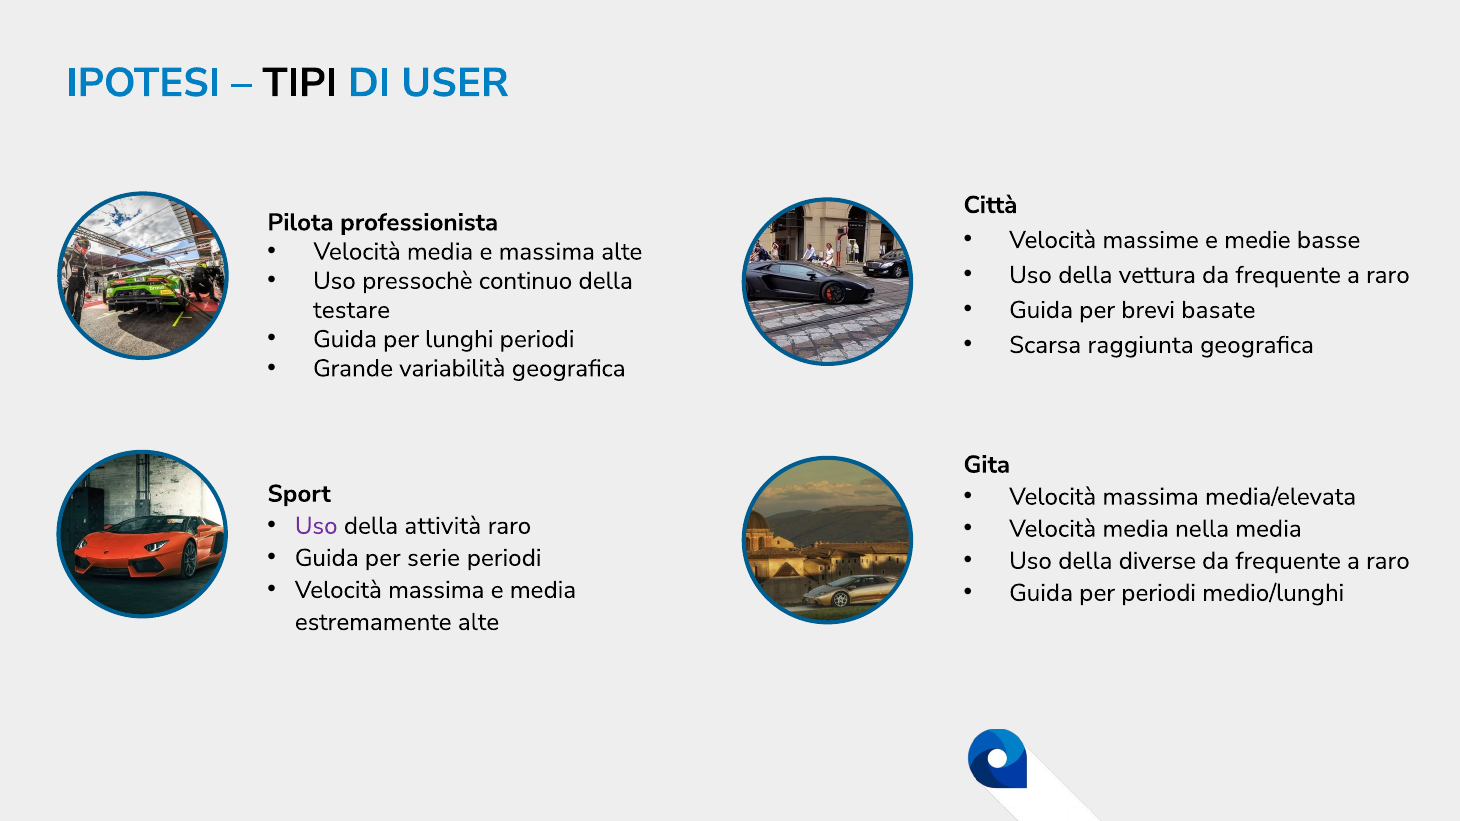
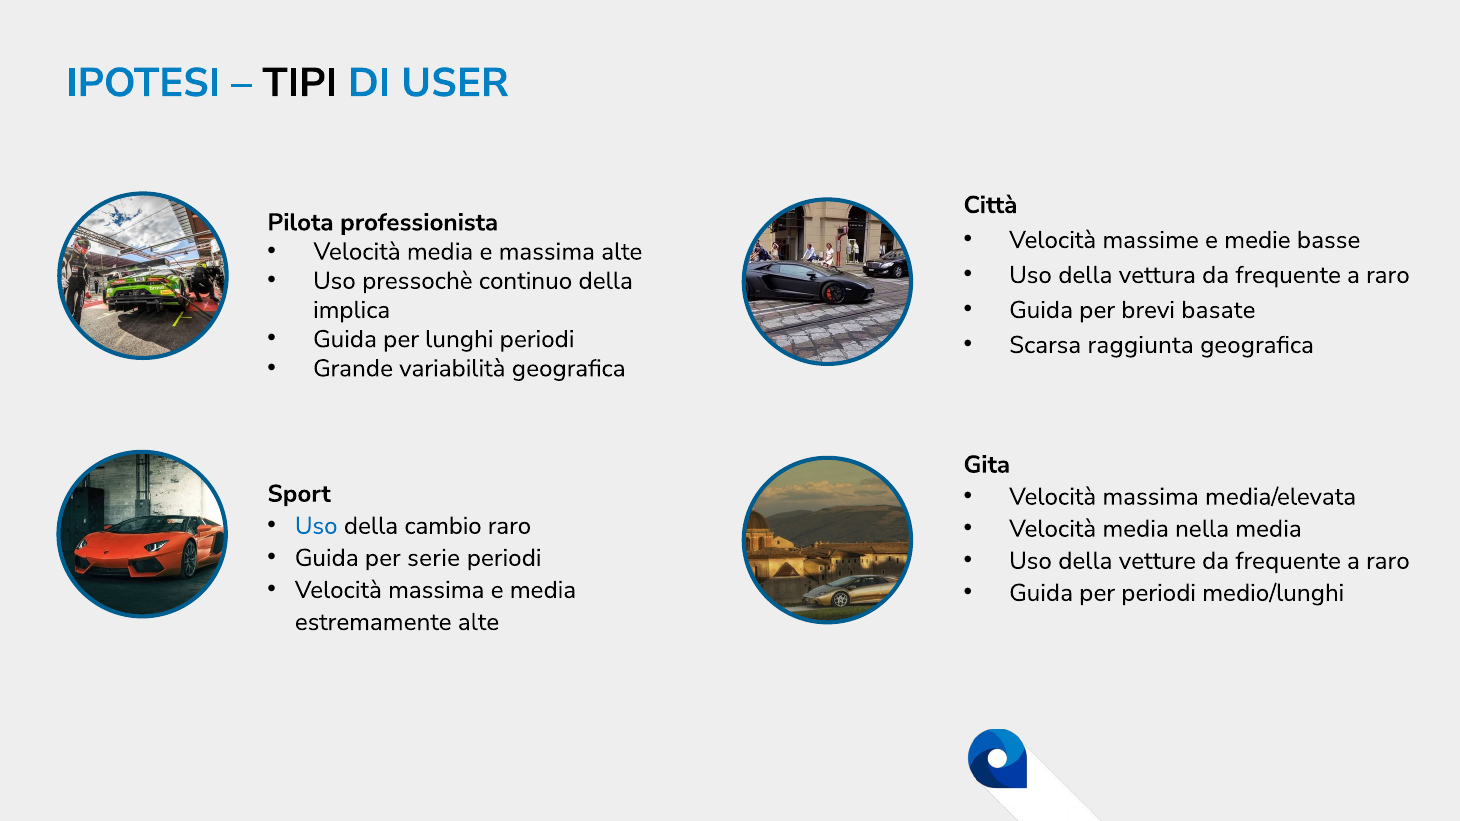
testare: testare -> implica
Uso at (316, 526) colour: purple -> blue
attività: attività -> cambio
diverse: diverse -> vetture
